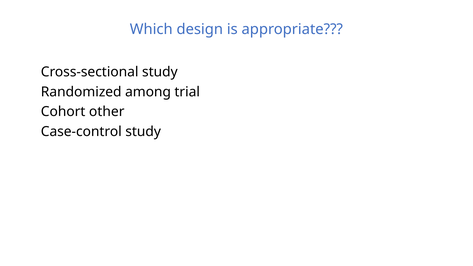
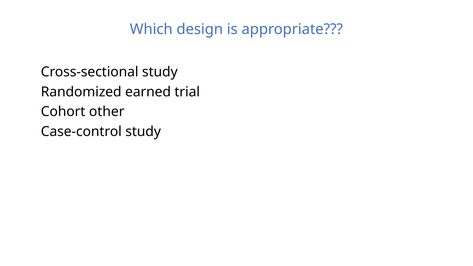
among: among -> earned
